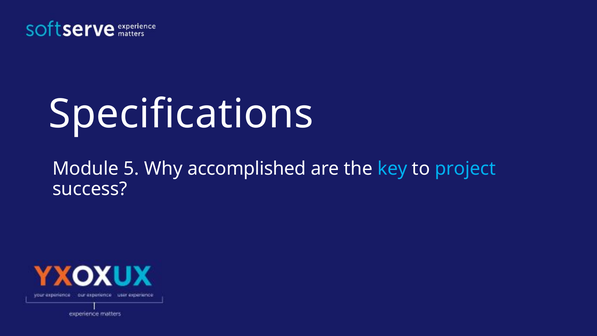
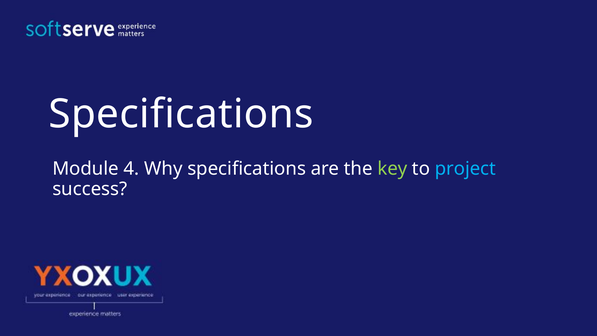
5: 5 -> 4
Why accomplished: accomplished -> specifications
key colour: light blue -> light green
